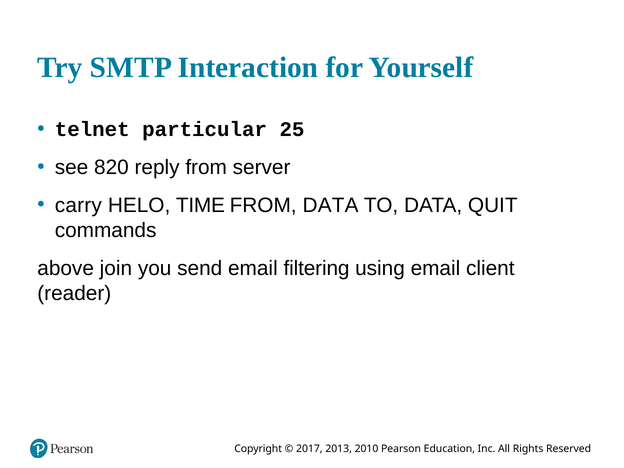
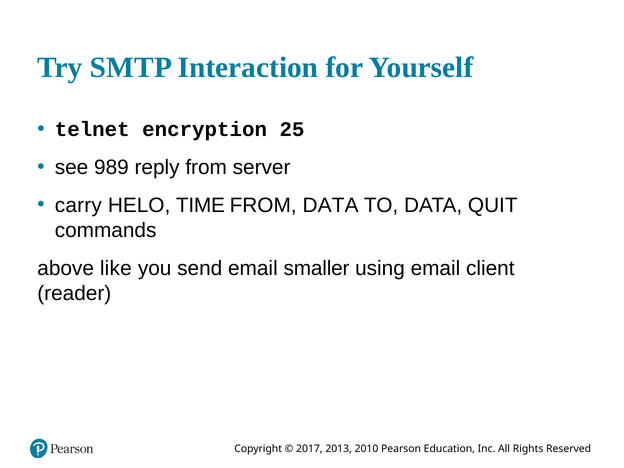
particular: particular -> encryption
820: 820 -> 989
join: join -> like
filtering: filtering -> smaller
